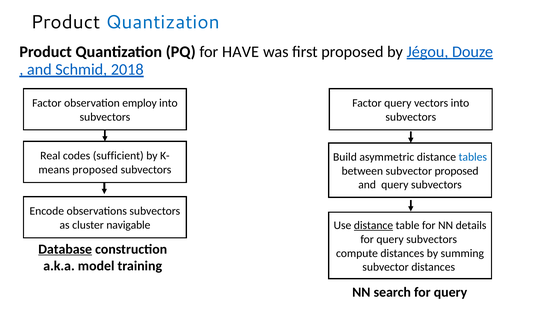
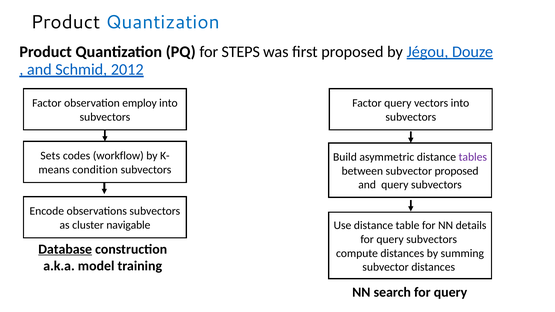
HAVE: HAVE -> STEPS
2018: 2018 -> 2012
Real: Real -> Sets
sufficient: sufficient -> workflow
tables colour: blue -> purple
proposed at (95, 170): proposed -> condition
distance at (373, 226) underline: present -> none
